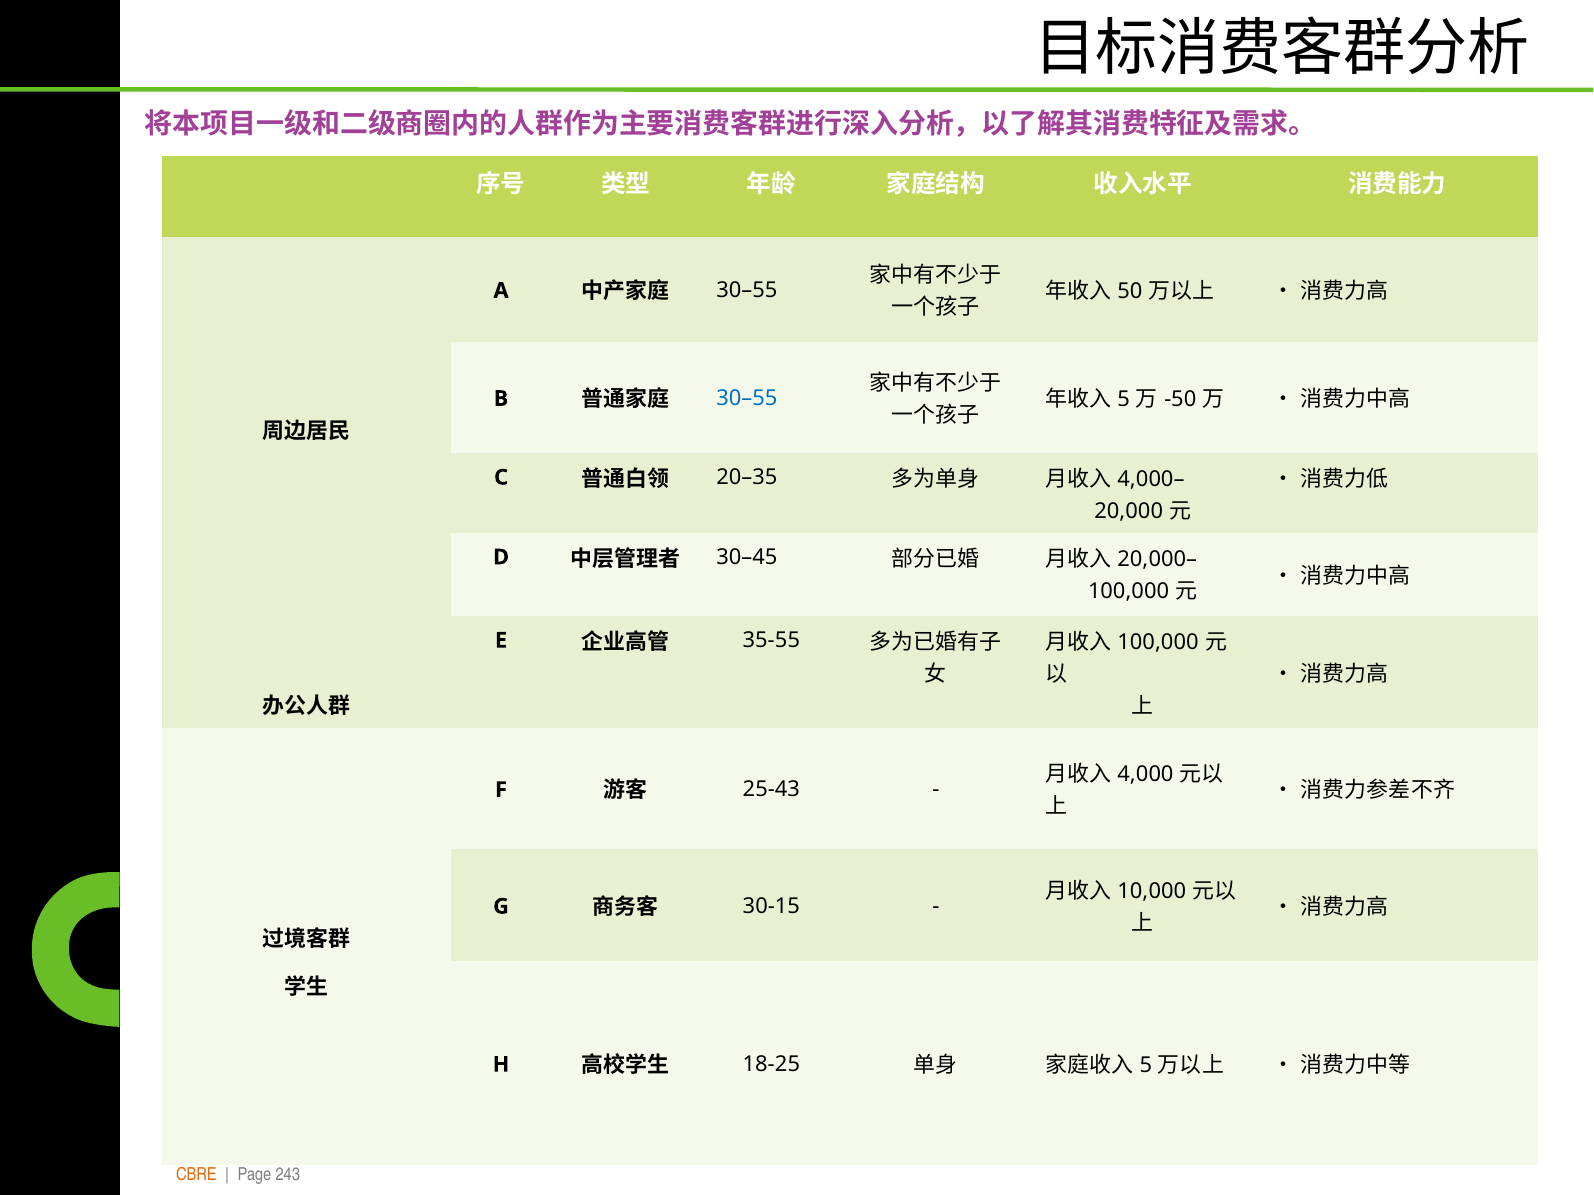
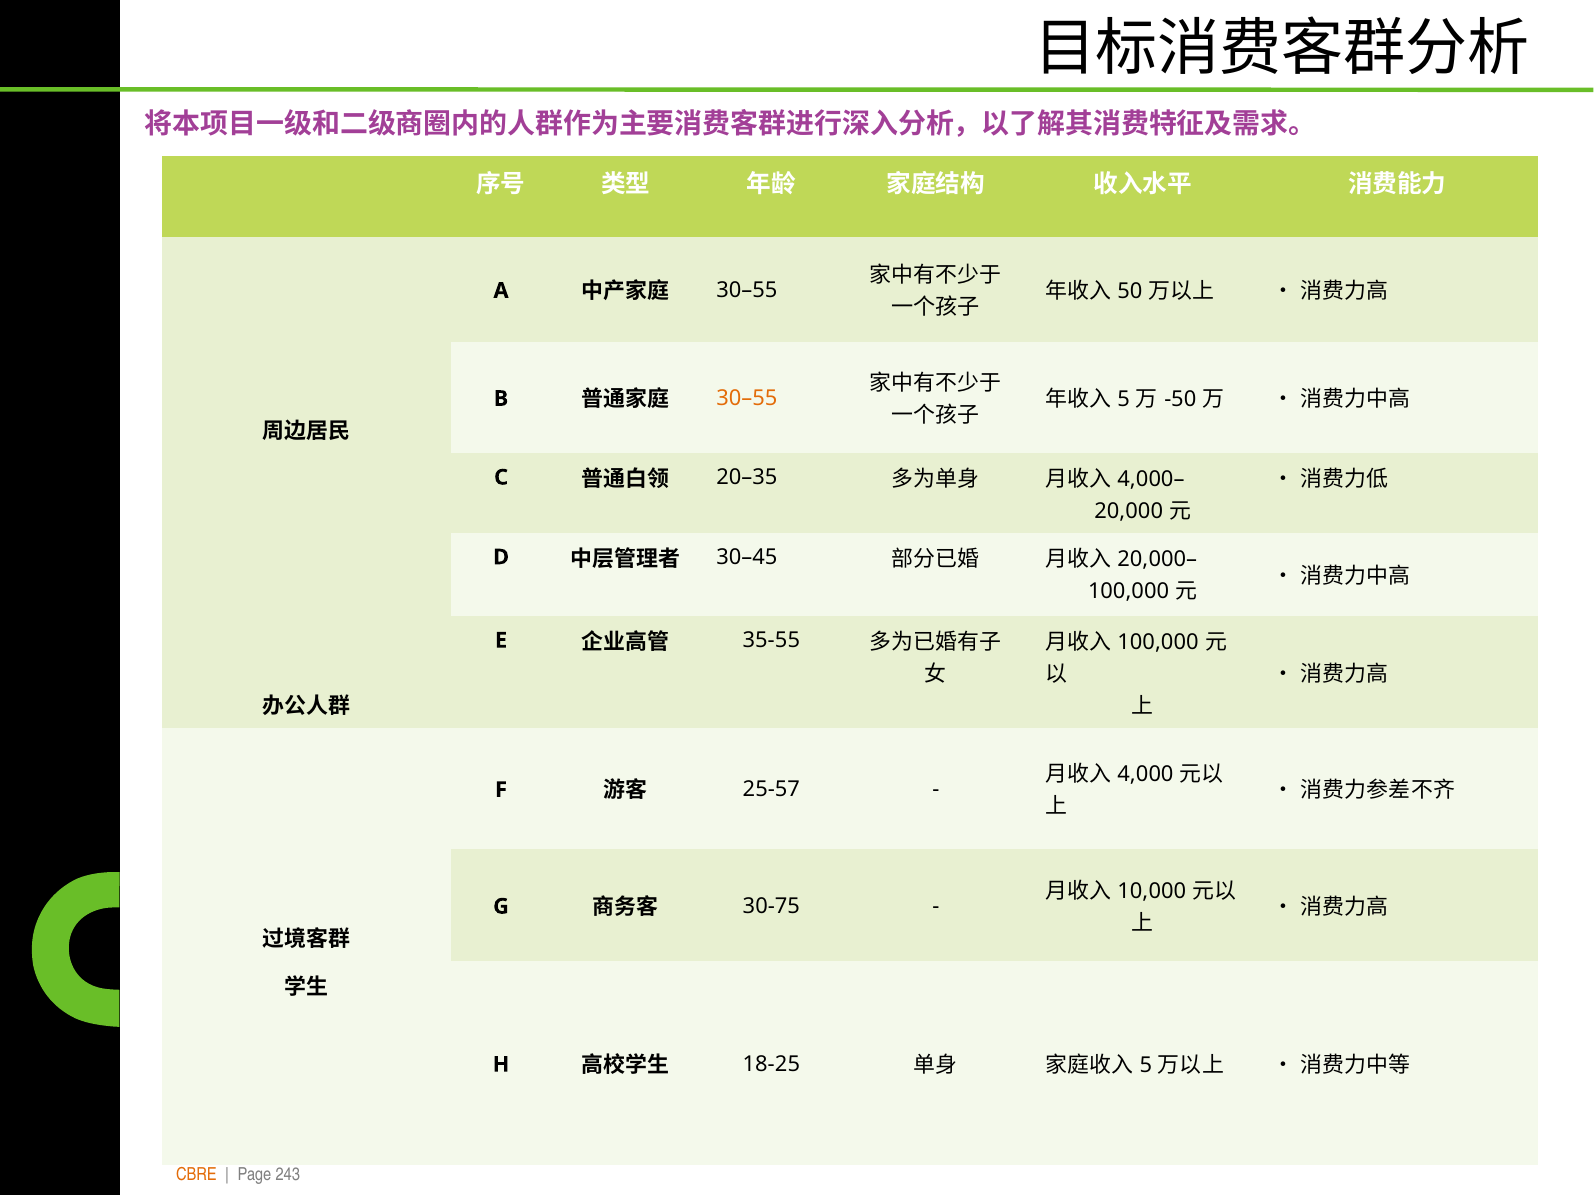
30–55 at (747, 399) colour: blue -> orange
25-43: 25-43 -> 25-57
30-15: 30-15 -> 30-75
